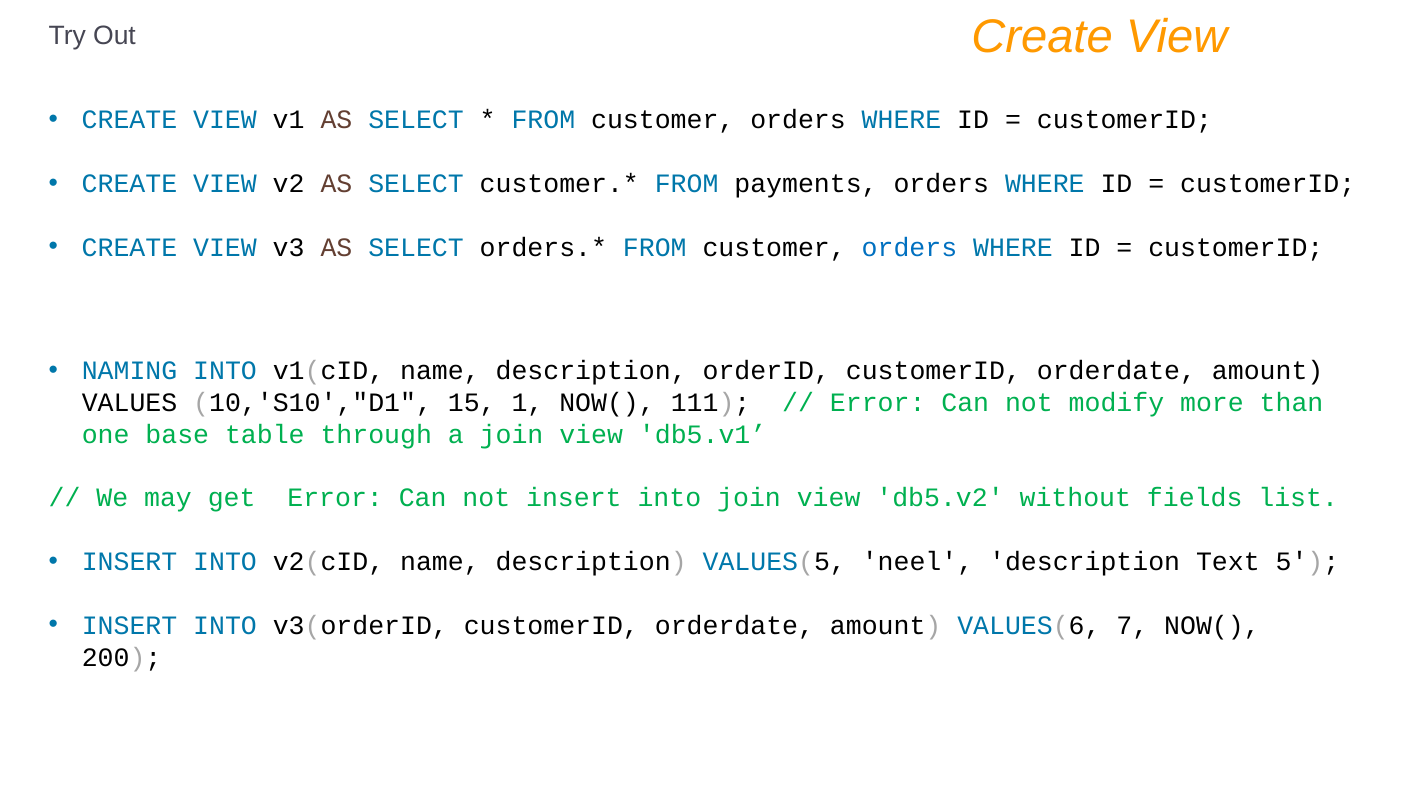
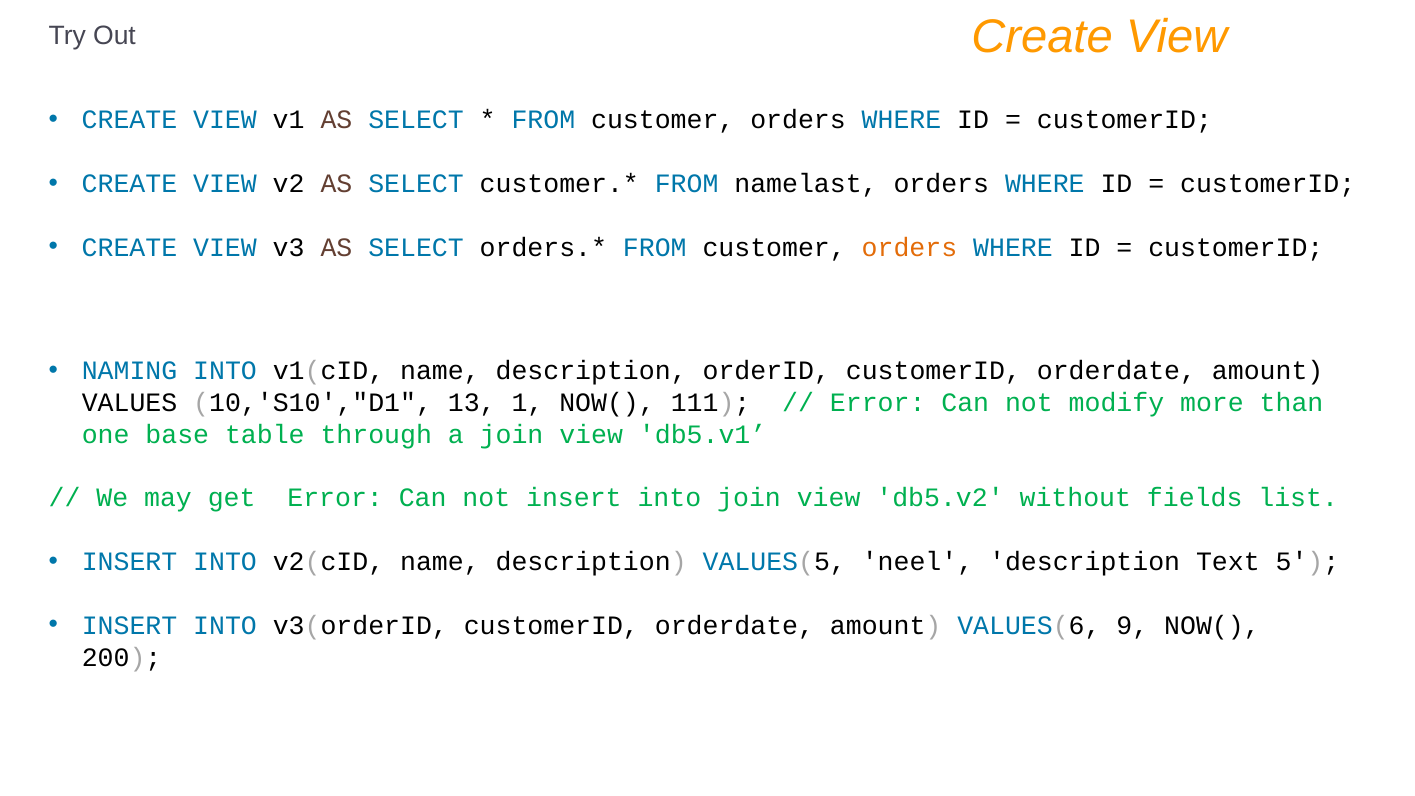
payments: payments -> namelast
orders at (909, 247) colour: blue -> orange
15: 15 -> 13
7: 7 -> 9
